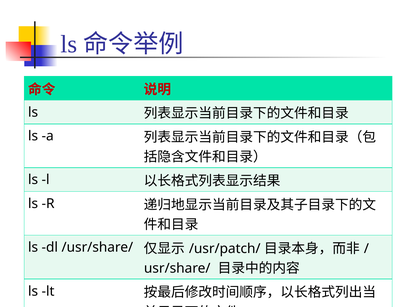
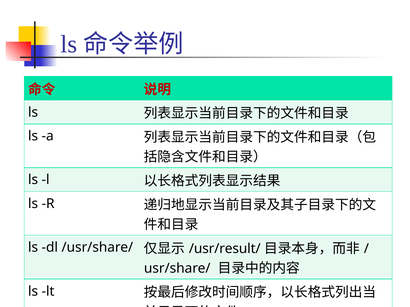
/usr/patch/: /usr/patch/ -> /usr/result/
